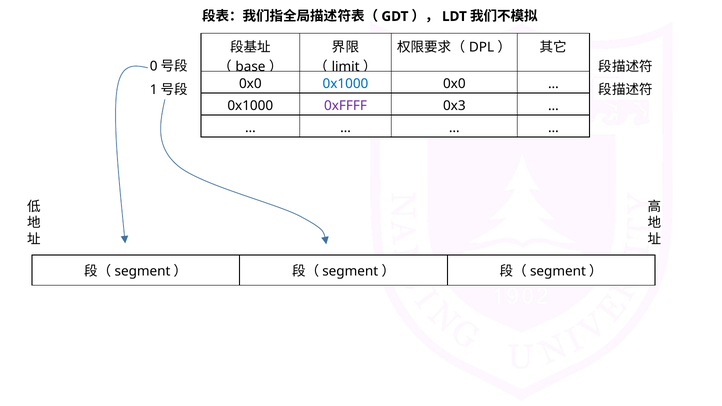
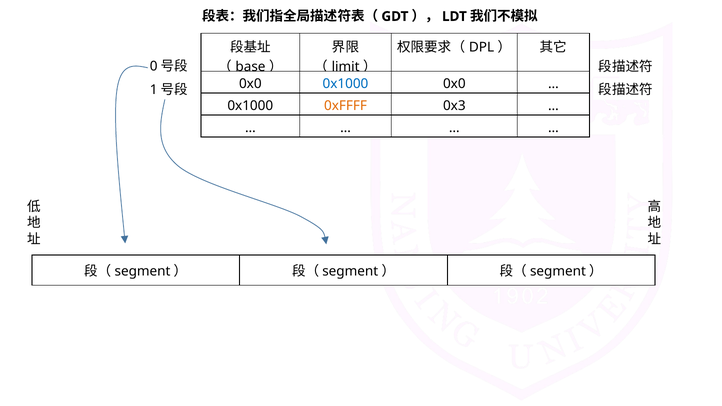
0xFFFF colour: purple -> orange
